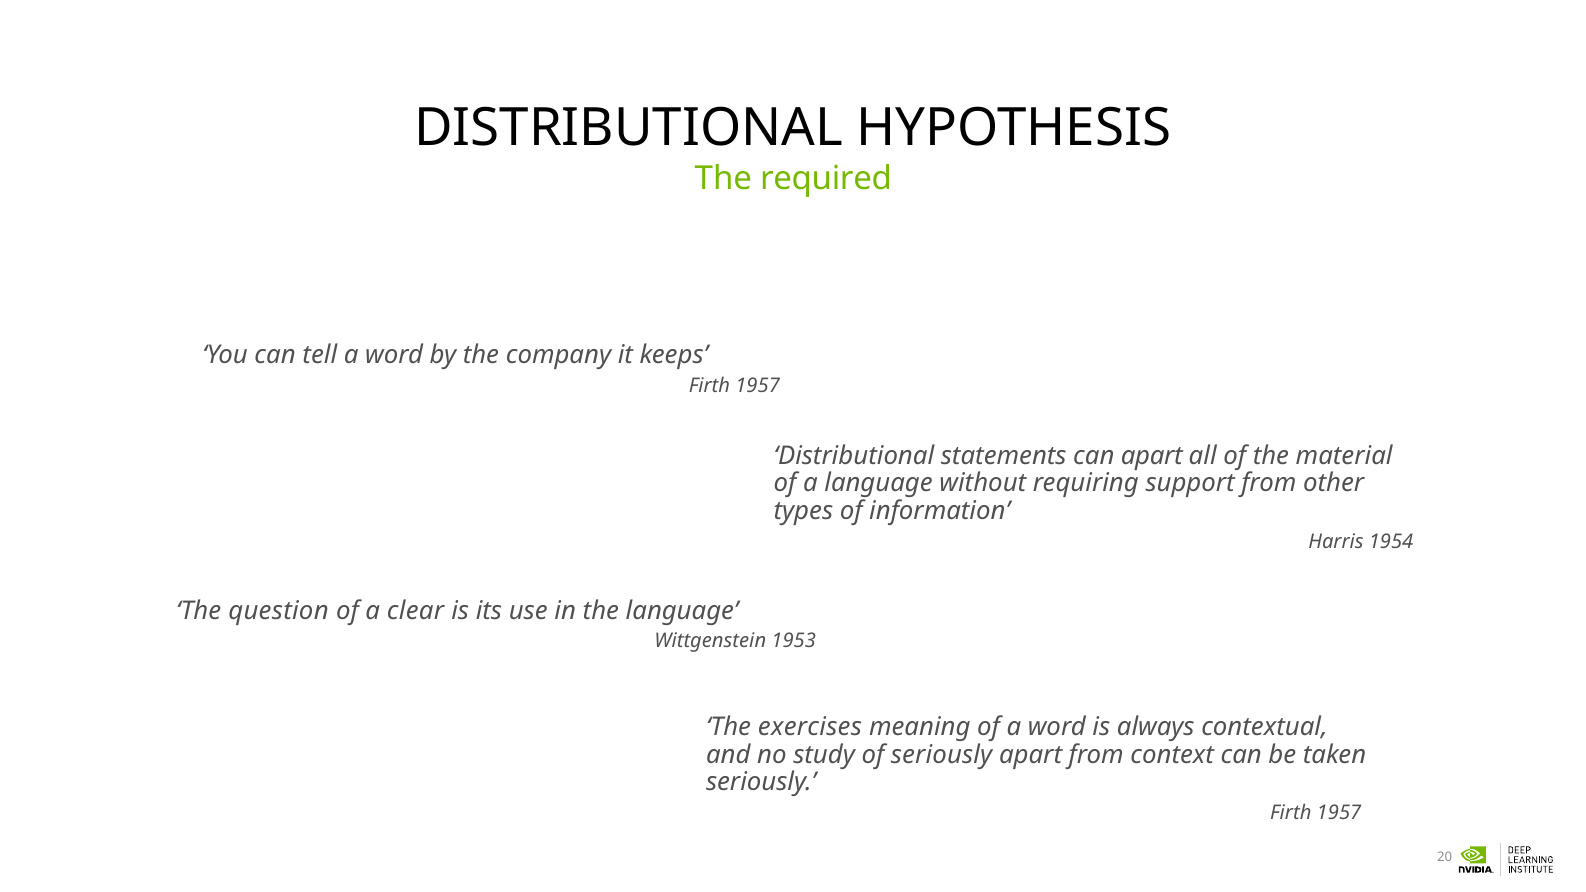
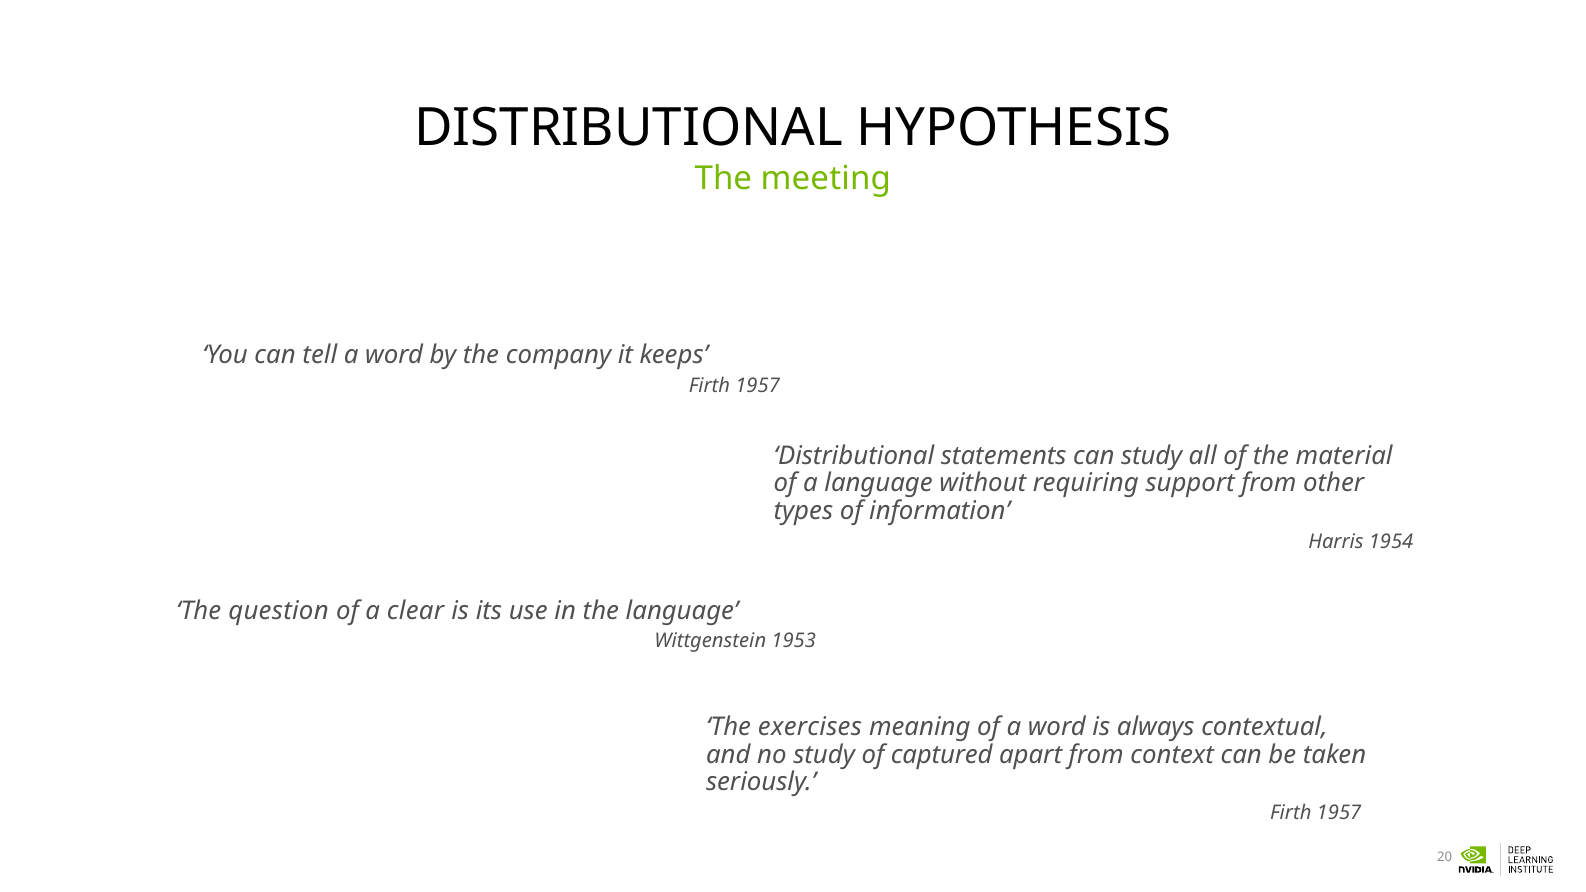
required: required -> meeting
can apart: apart -> study
of seriously: seriously -> captured
